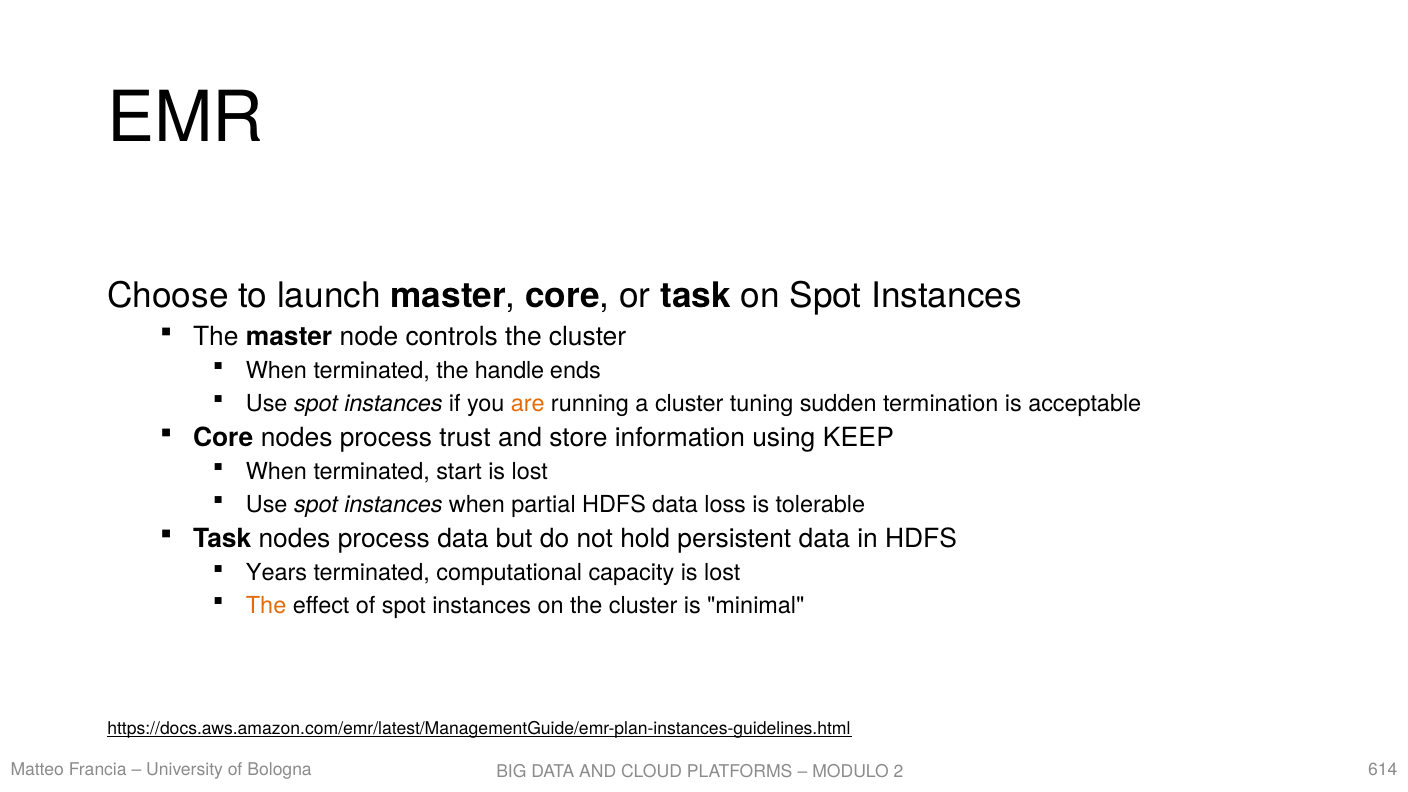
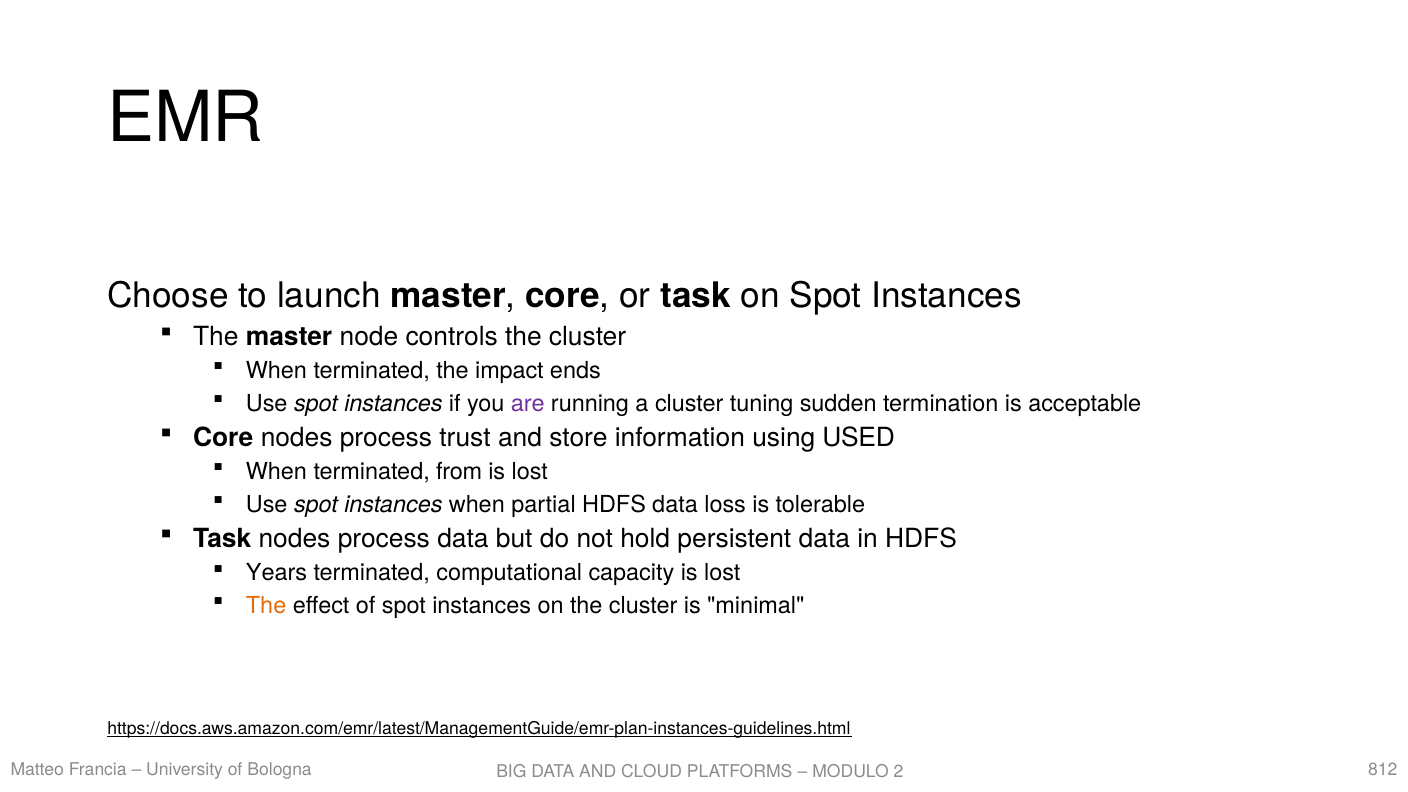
handle: handle -> impact
are colour: orange -> purple
KEEP: KEEP -> USED
start: start -> from
614: 614 -> 812
